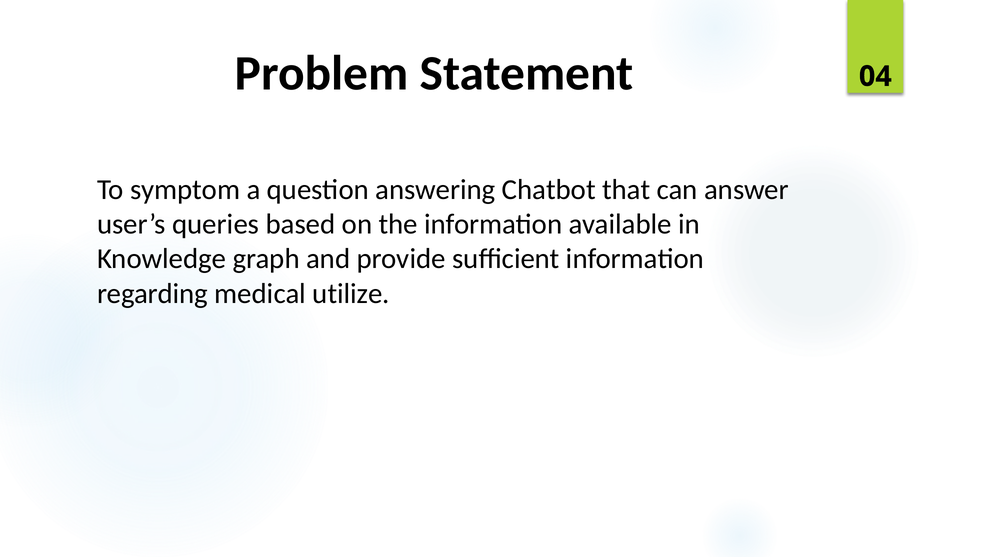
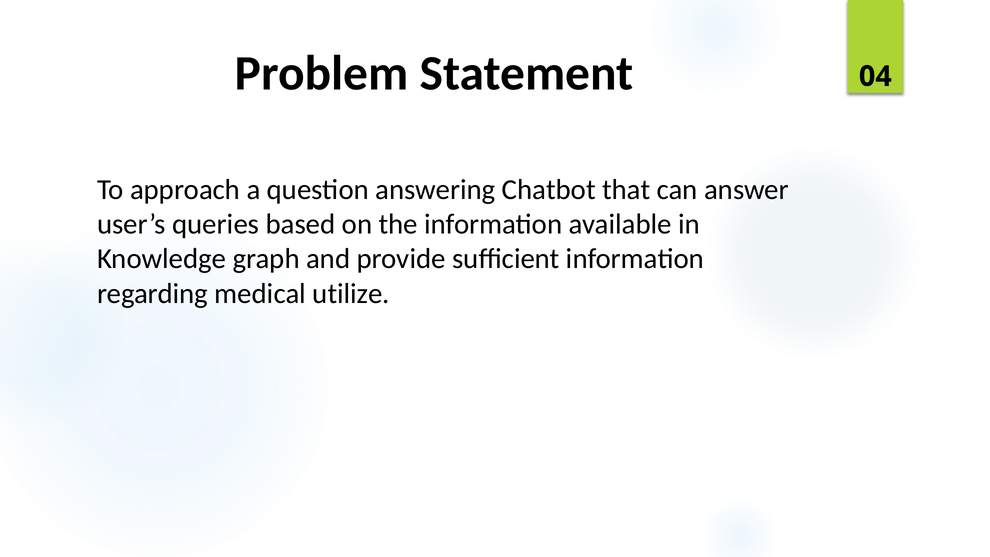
symptom: symptom -> approach
